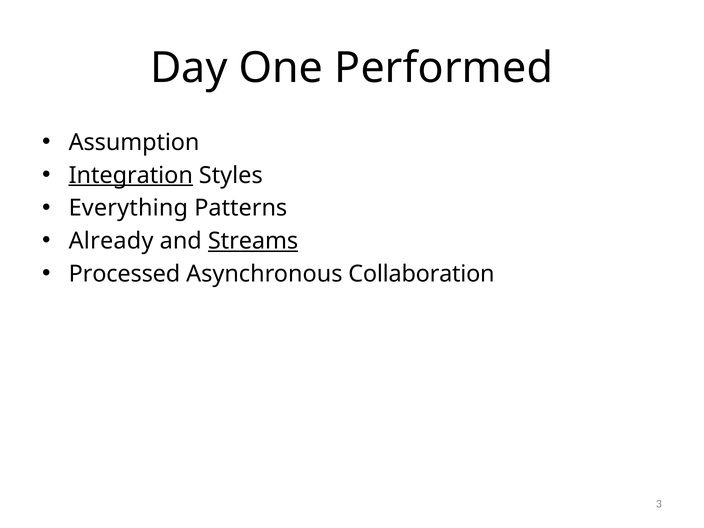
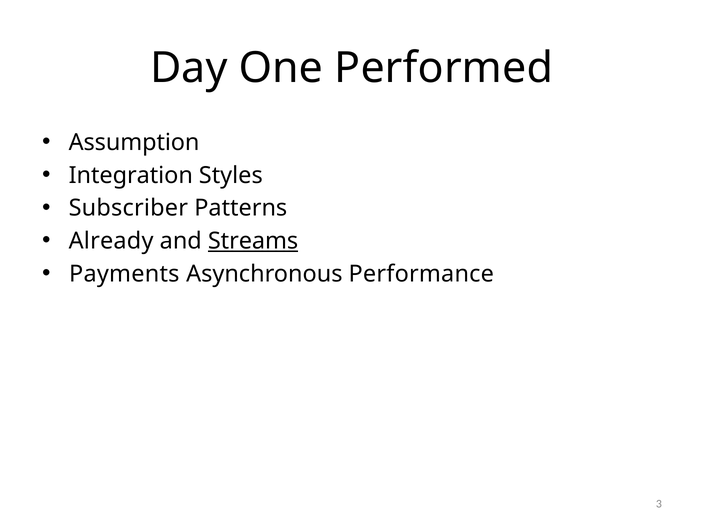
Integration underline: present -> none
Everything: Everything -> Subscriber
Processed: Processed -> Payments
Collaboration: Collaboration -> Performance
